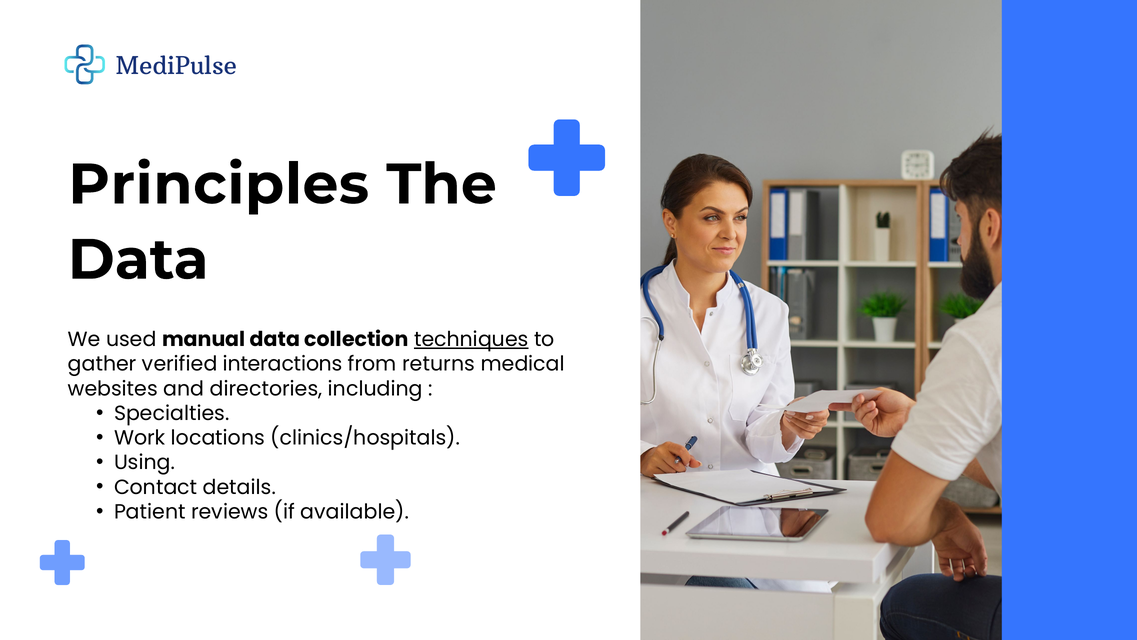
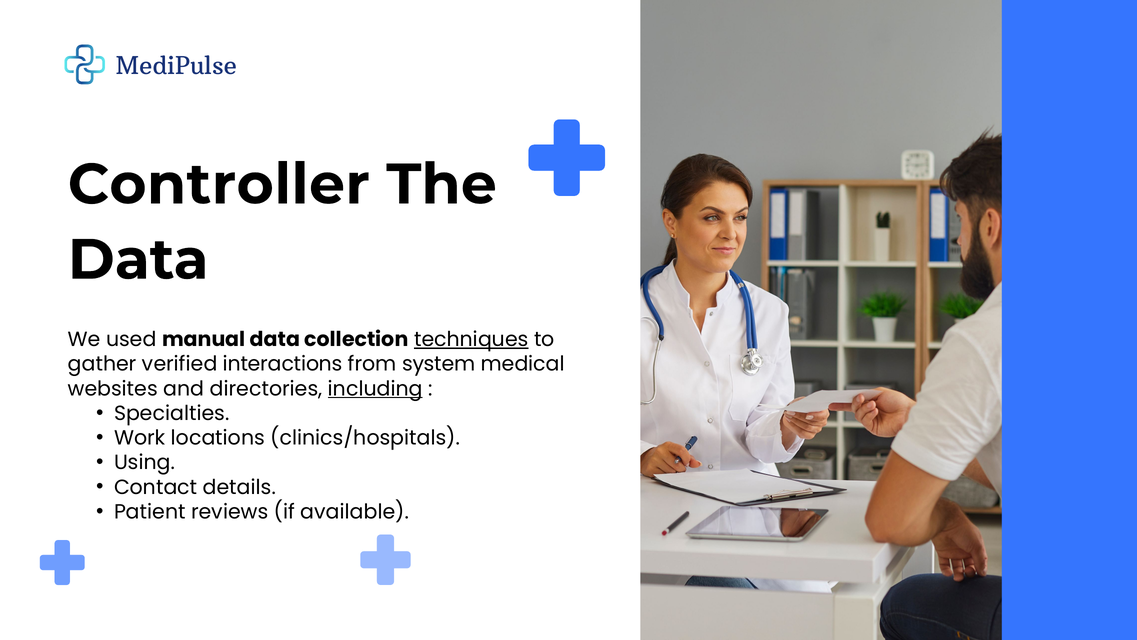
Principles: Principles -> Controller
returns: returns -> system
including underline: none -> present
